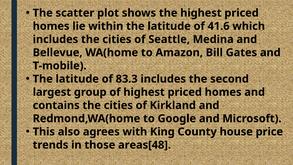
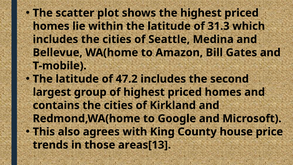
41.6: 41.6 -> 31.3
83.3: 83.3 -> 47.2
areas[48: areas[48 -> areas[13
